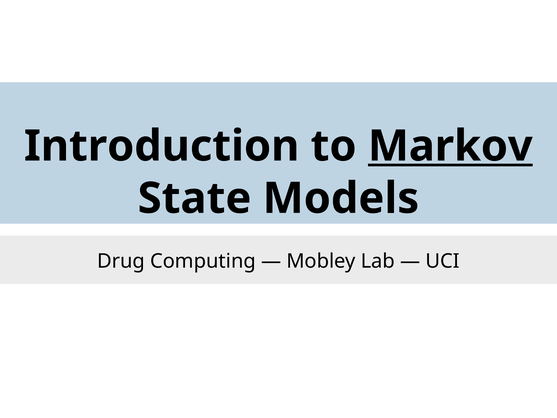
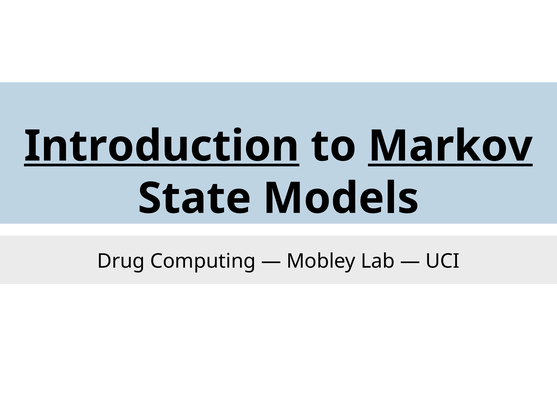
Introduction underline: none -> present
